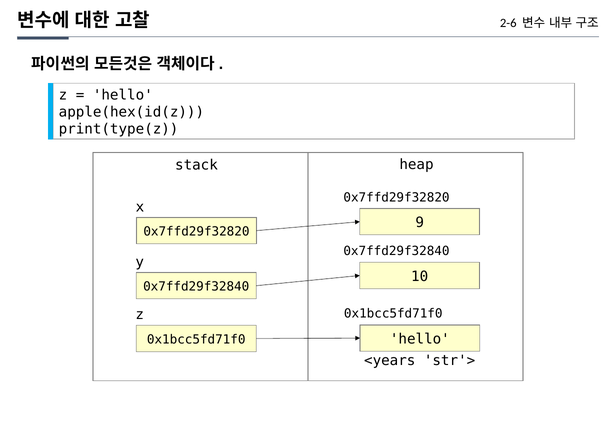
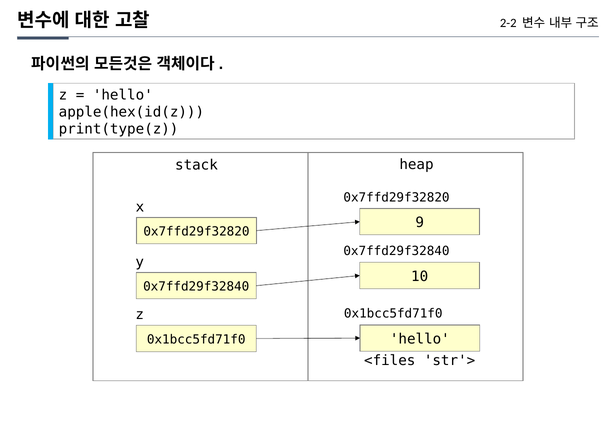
2-6: 2-6 -> 2-2
<years: <years -> <files
